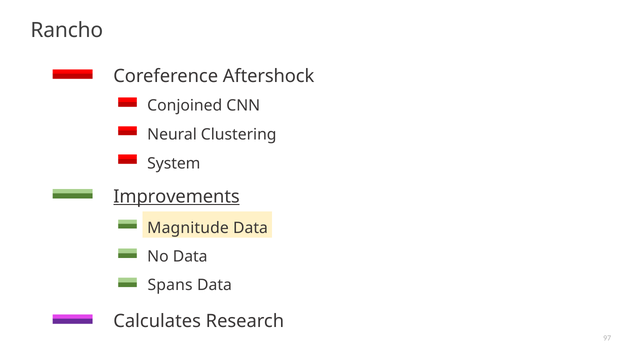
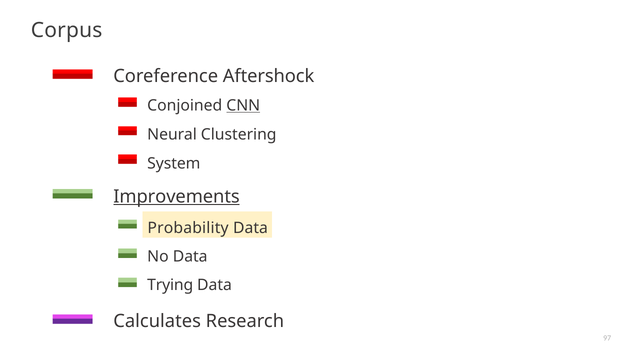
Rancho: Rancho -> Corpus
CNN underline: none -> present
Magnitude: Magnitude -> Probability
Spans: Spans -> Trying
